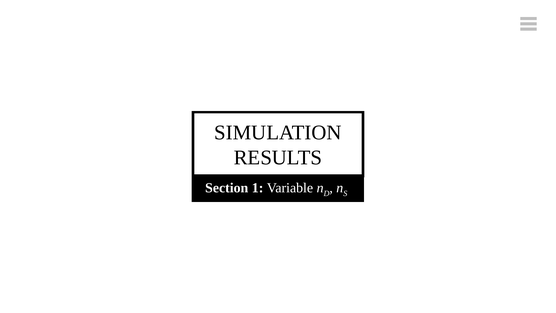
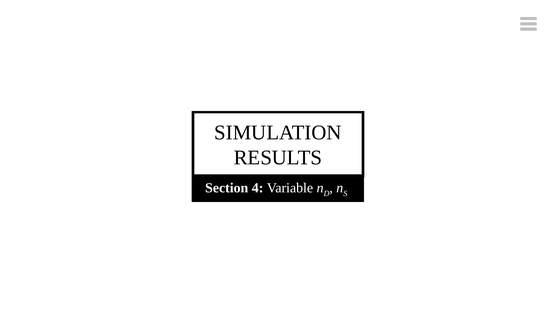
1: 1 -> 4
